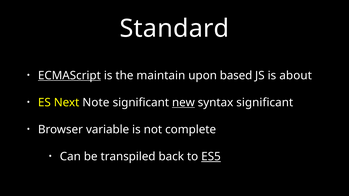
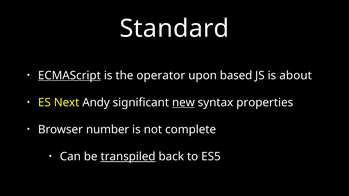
maintain: maintain -> operator
Note: Note -> Andy
syntax significant: significant -> properties
variable: variable -> number
transpiled underline: none -> present
ES5 underline: present -> none
